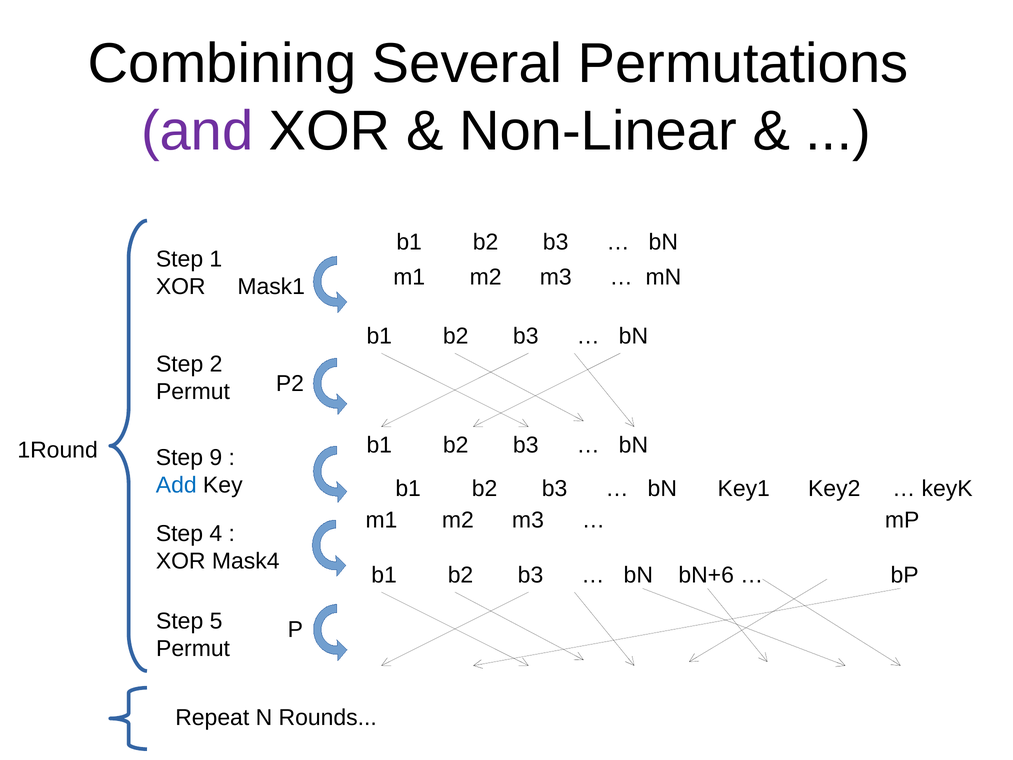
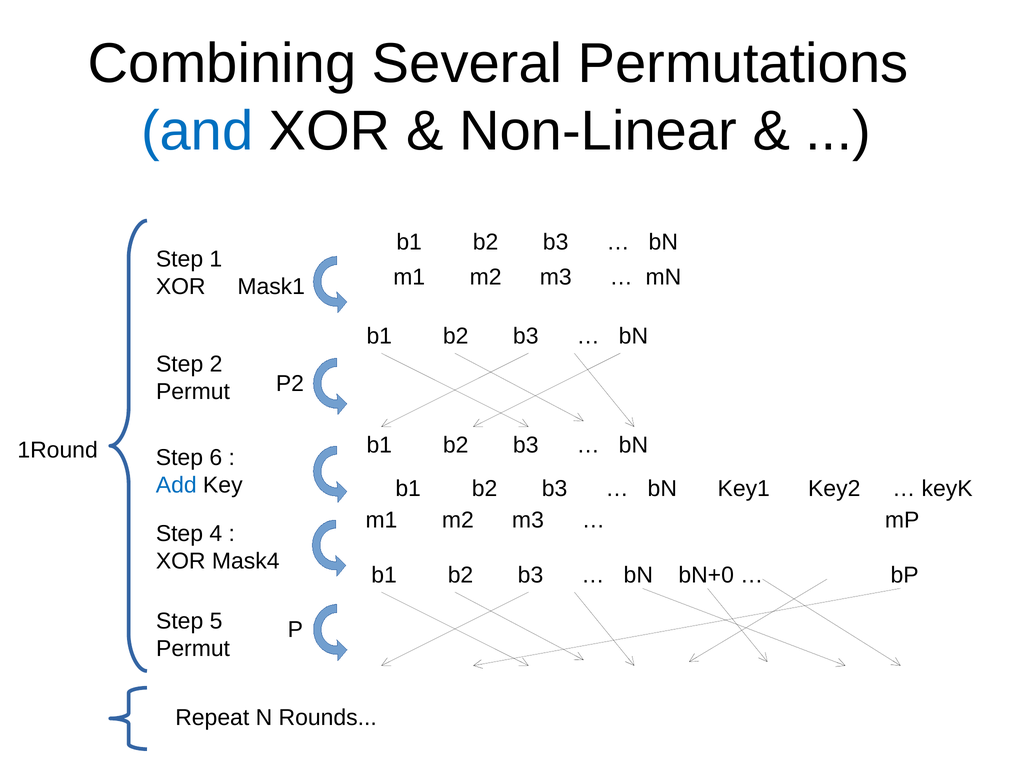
and colour: purple -> blue
9: 9 -> 6
bN+6: bN+6 -> bN+0
